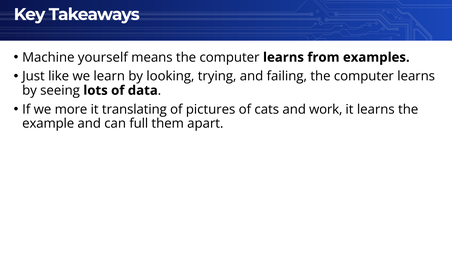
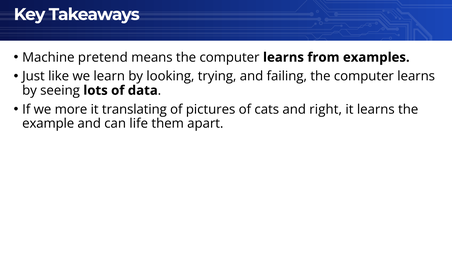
yourself: yourself -> pretend
work: work -> right
full: full -> life
